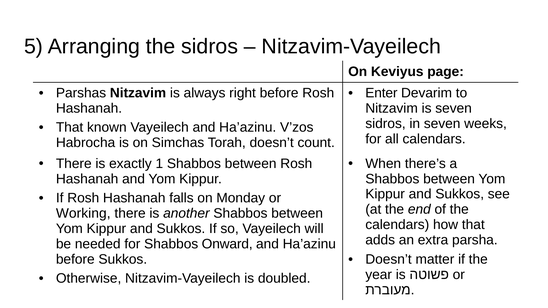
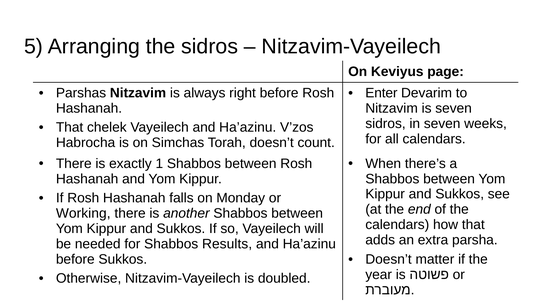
known: known -> chelek
Onward: Onward -> Results
